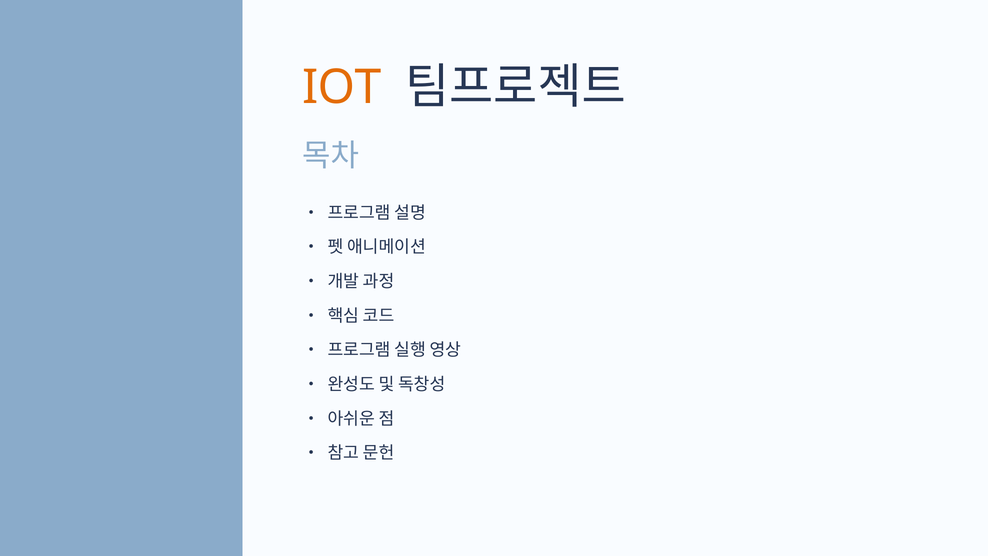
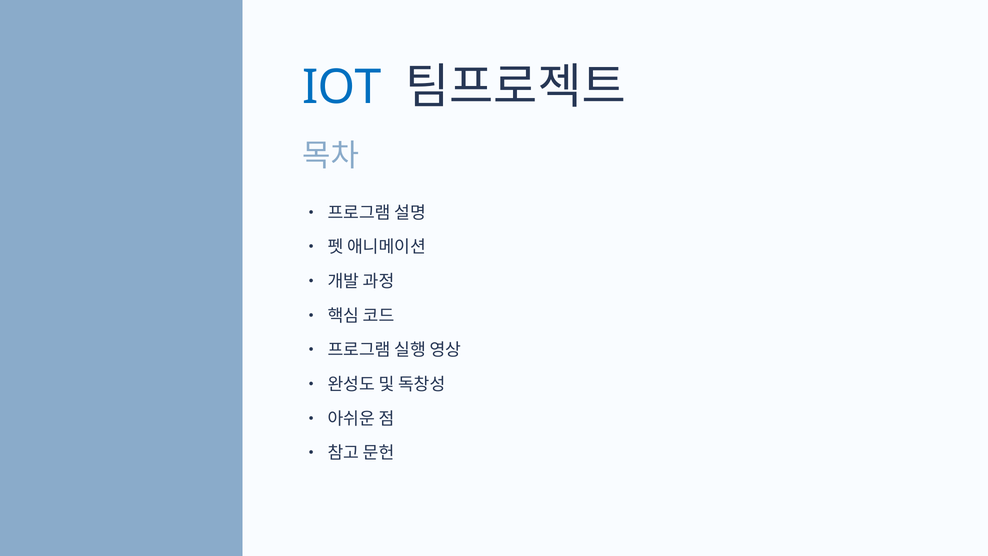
IOT colour: orange -> blue
